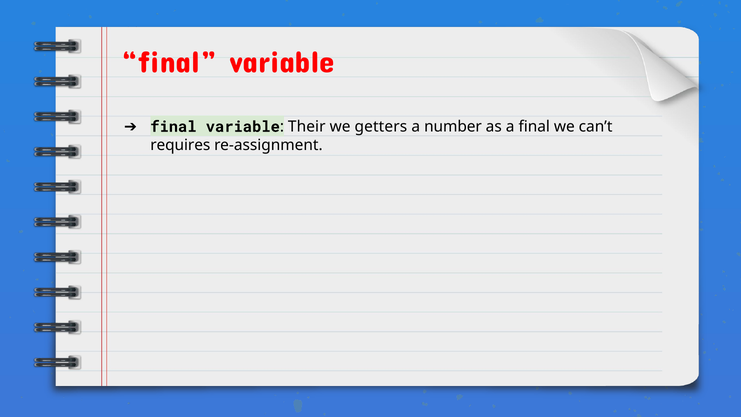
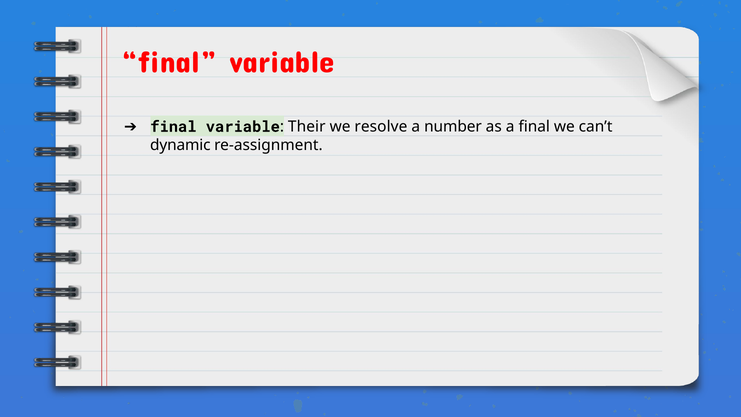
getters: getters -> resolve
requires: requires -> dynamic
